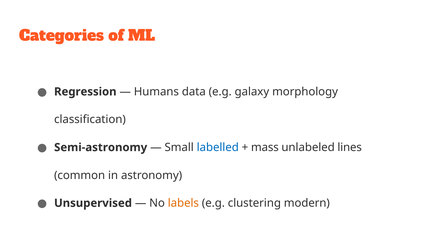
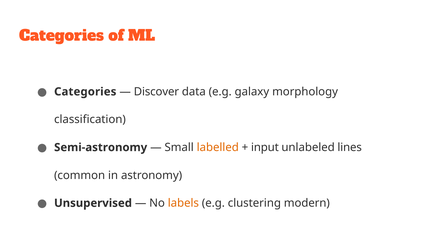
Regression at (85, 92): Regression -> Categories
Humans: Humans -> Discover
labelled colour: blue -> orange
mass: mass -> input
